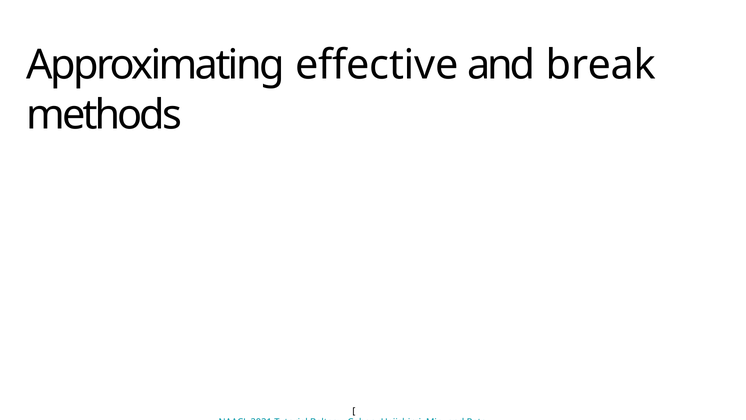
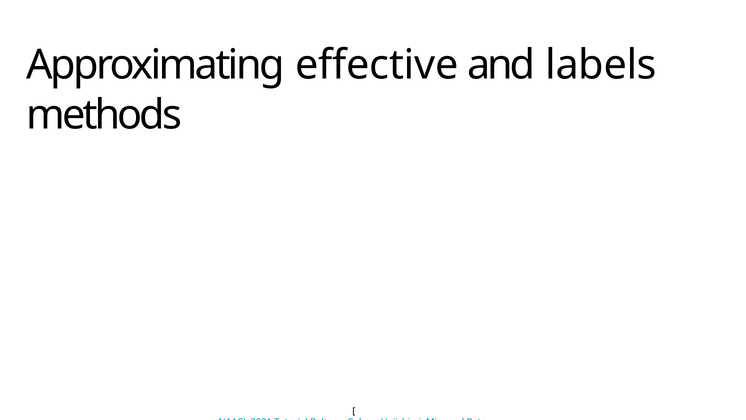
break: break -> labels
